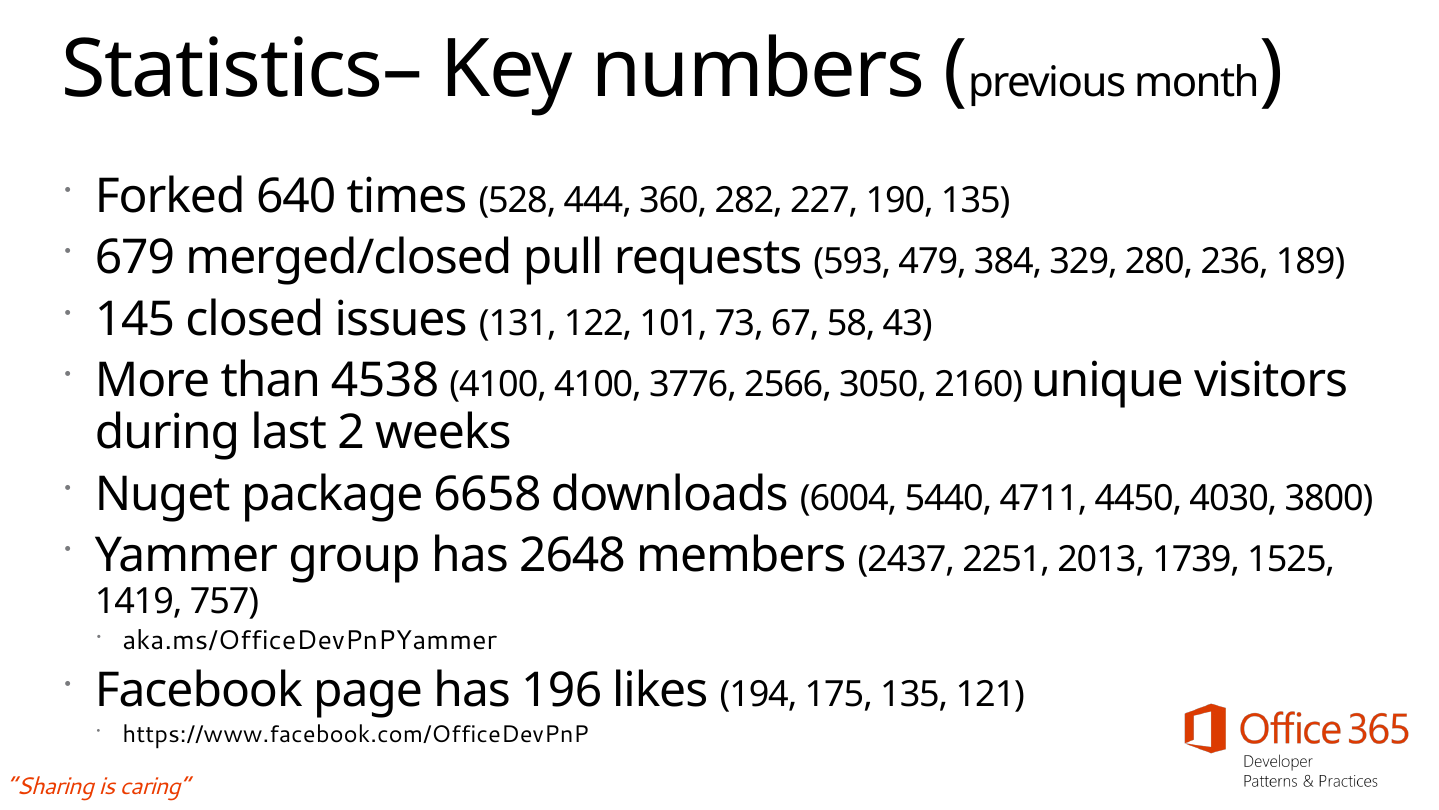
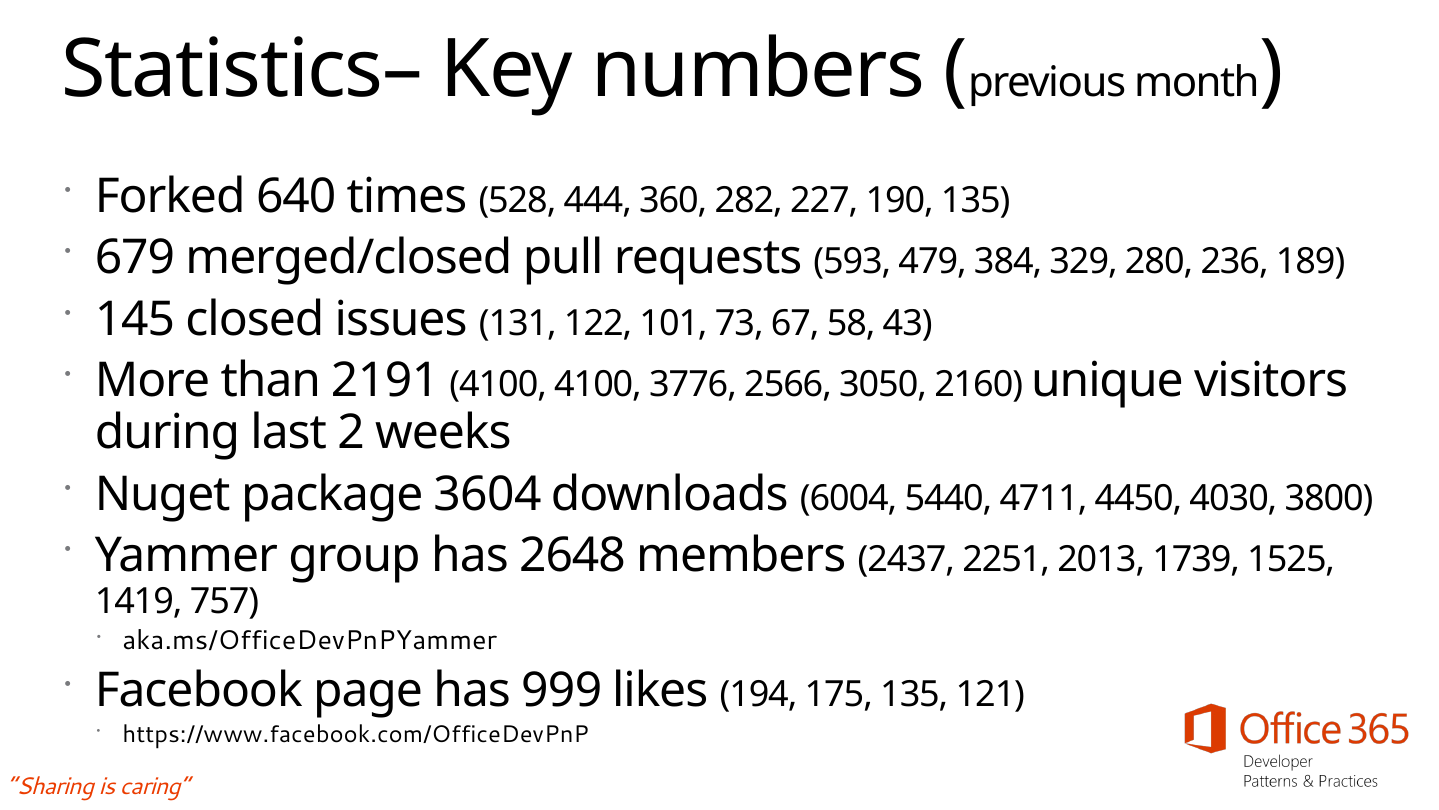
4538: 4538 -> 2191
6658: 6658 -> 3604
196: 196 -> 999
